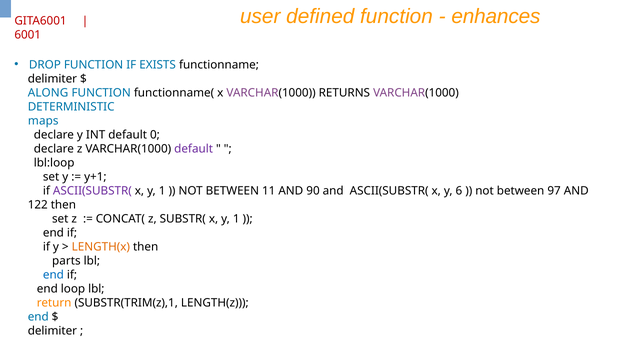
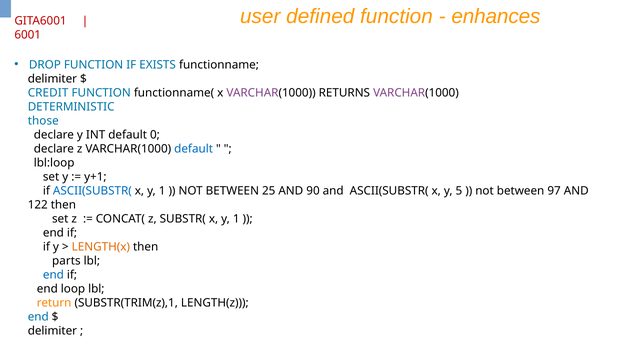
ALONG: ALONG -> CREDIT
maps: maps -> those
default at (194, 149) colour: purple -> blue
ASCII(SUBSTR( at (92, 191) colour: purple -> blue
11: 11 -> 25
6: 6 -> 5
